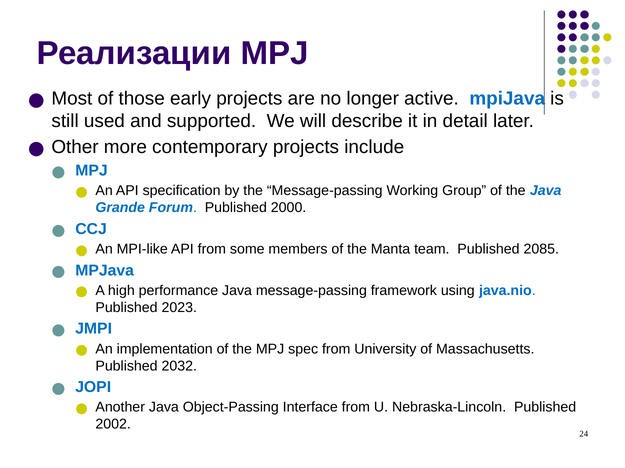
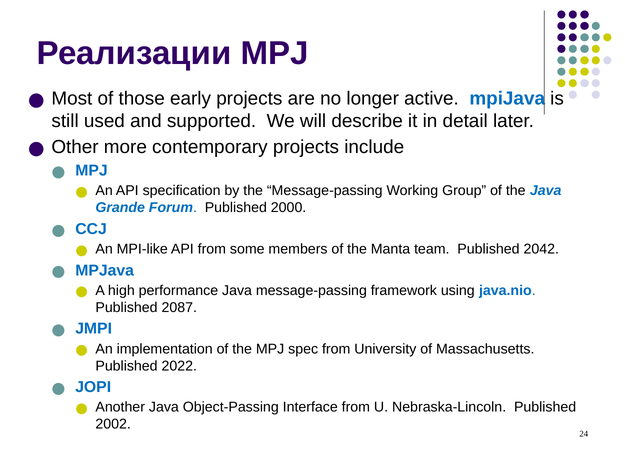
2085: 2085 -> 2042
2023: 2023 -> 2087
2032: 2032 -> 2022
